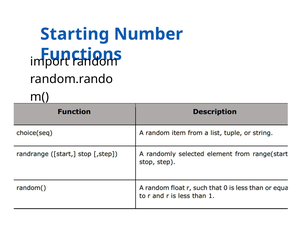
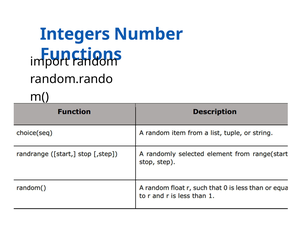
Starting: Starting -> Integers
